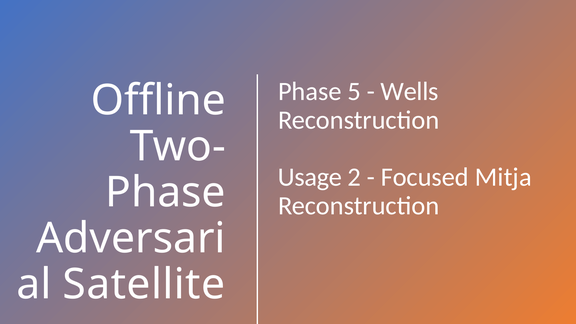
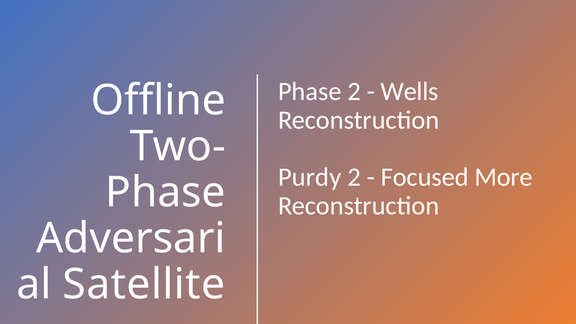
Phase 5: 5 -> 2
Usage: Usage -> Purdy
Mitja: Mitja -> More
